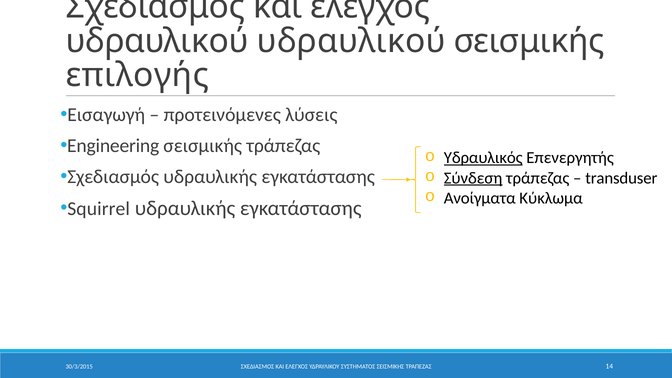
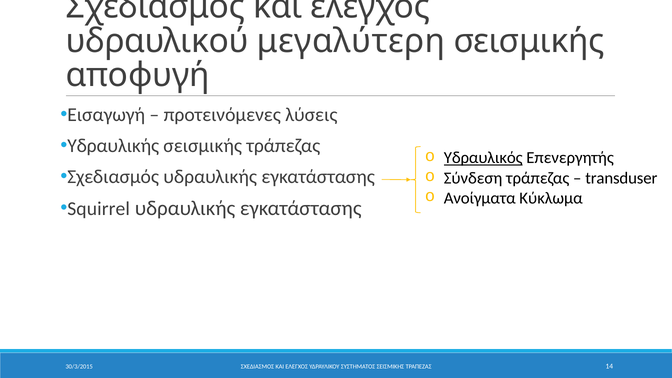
υδραυλικού υδραυλικού: υδραυλικού -> μεγαλύτερη
επιλογής: επιλογής -> αποφυγή
Engineering at (113, 146): Engineering -> Υδραυλικής
Σύνδεση underline: present -> none
